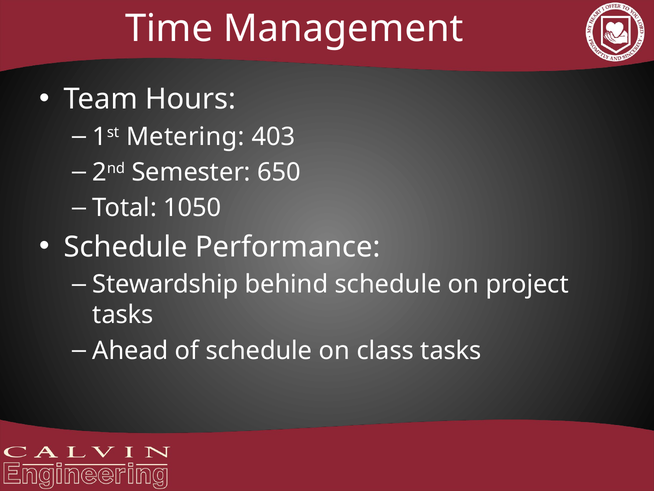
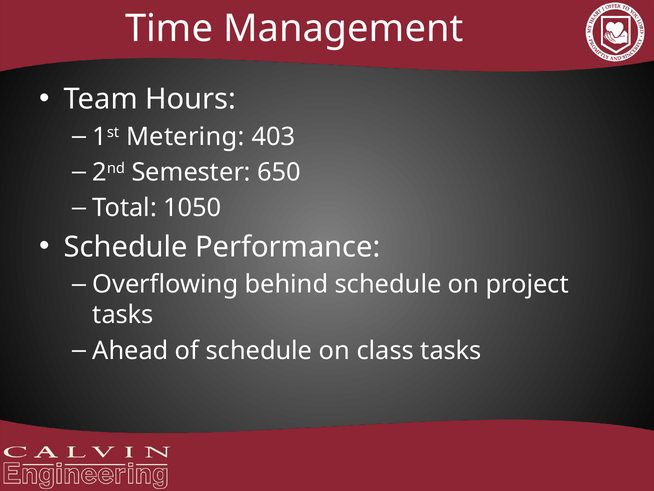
Stewardship: Stewardship -> Overflowing
